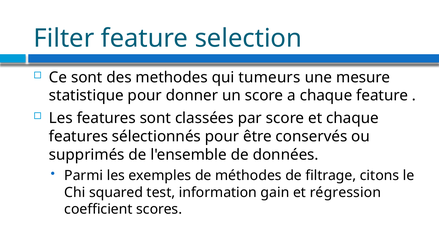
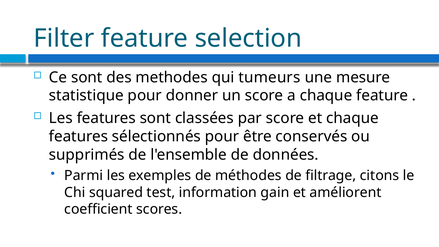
régression: régression -> améliorent
